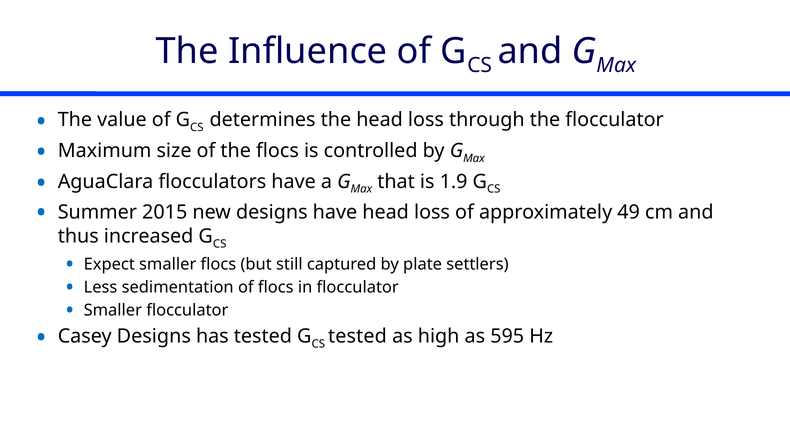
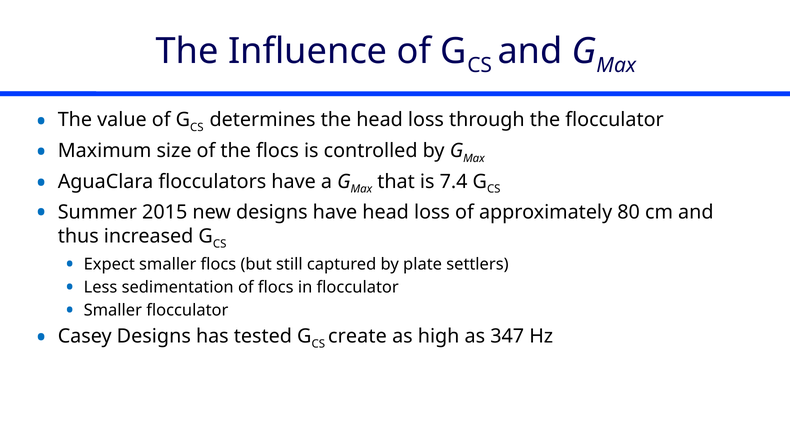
1.9: 1.9 -> 7.4
49: 49 -> 80
tested at (357, 336): tested -> create
595: 595 -> 347
